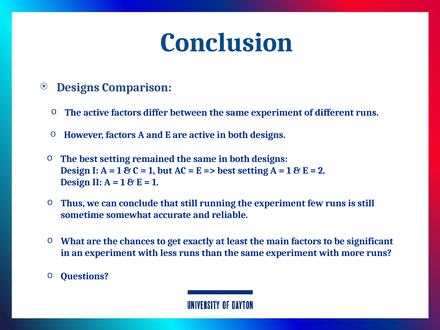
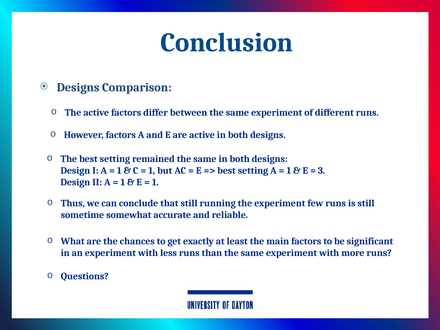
2: 2 -> 3
